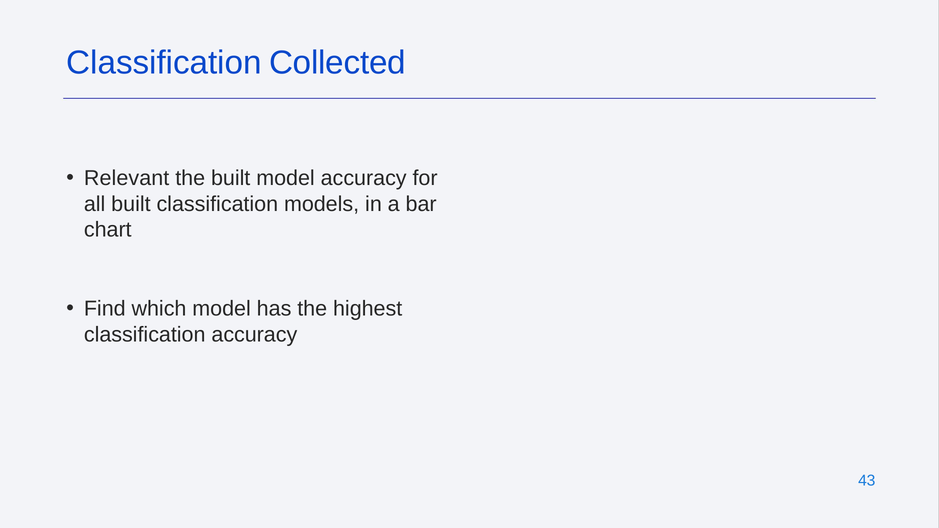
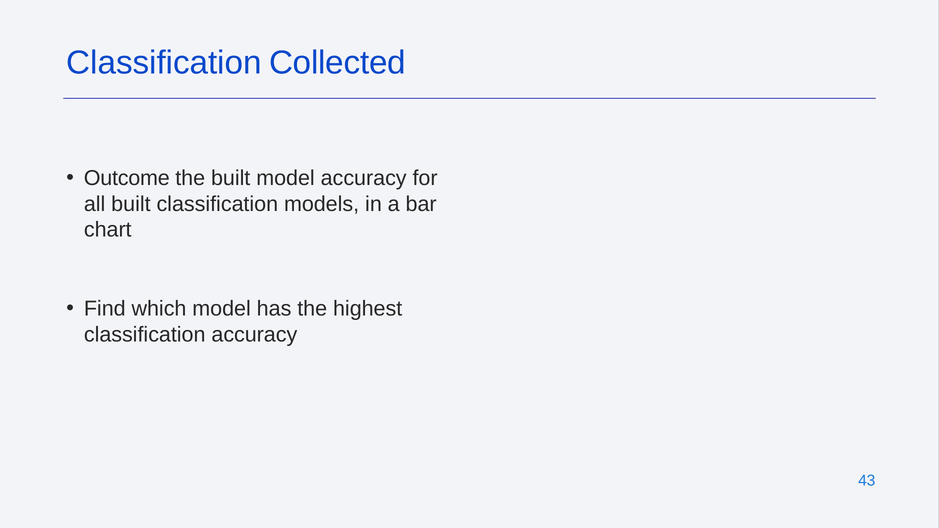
Relevant: Relevant -> Outcome
